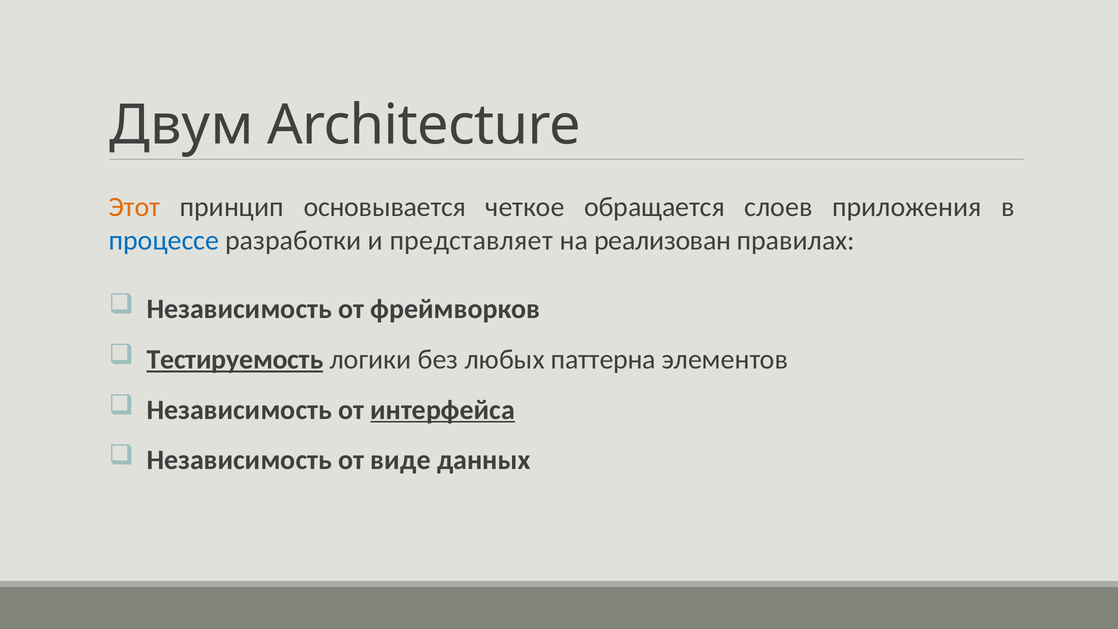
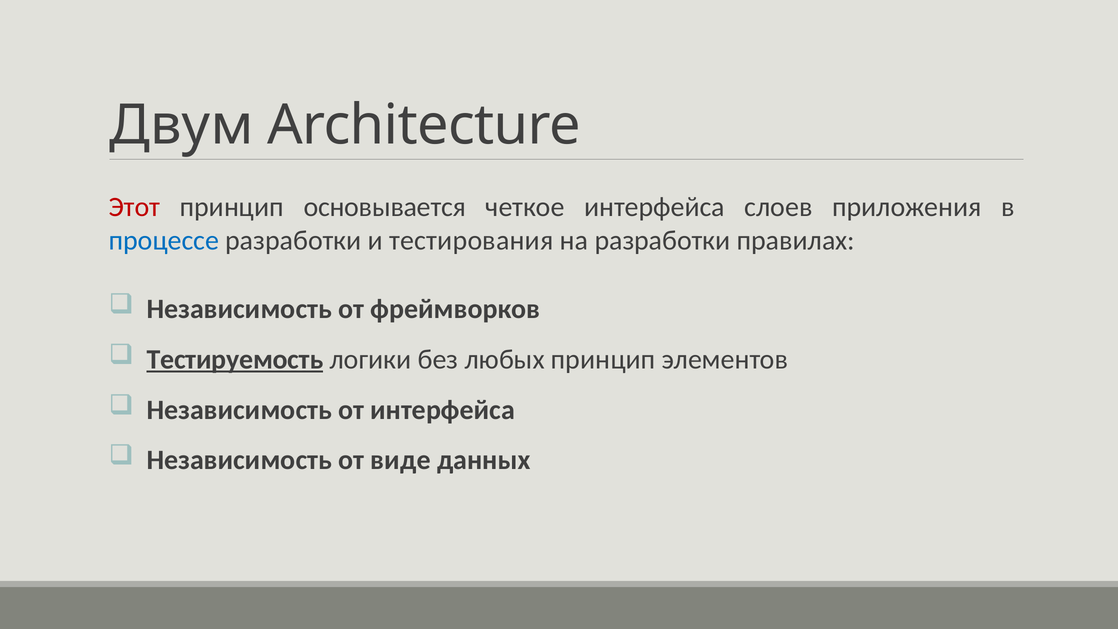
Этот colour: orange -> red
четкое обращается: обращается -> интерфейса
представляет: представляет -> тестирования
на реализован: реализован -> разработки
любых паттерна: паттерна -> принцип
интерфейса at (443, 410) underline: present -> none
